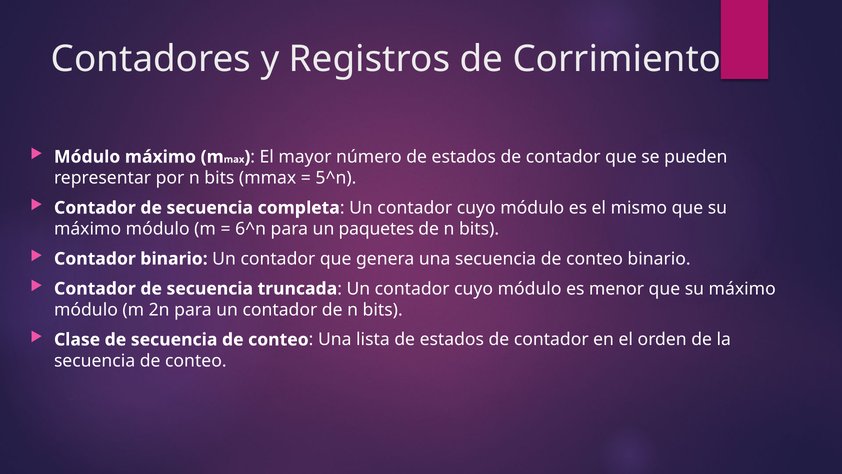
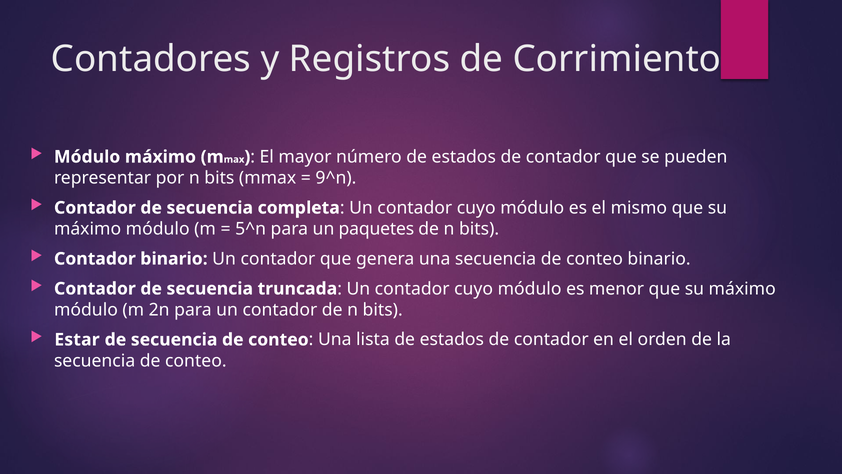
5^n: 5^n -> 9^n
6^n: 6^n -> 5^n
Clase: Clase -> Estar
